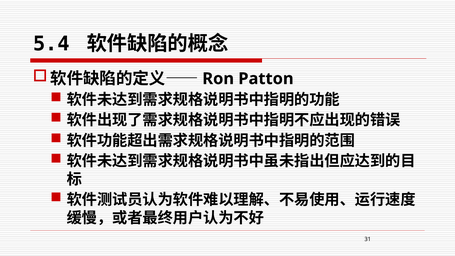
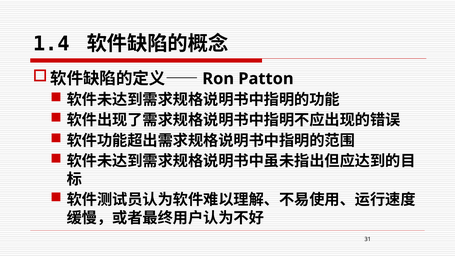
5.4: 5.4 -> 1.4
